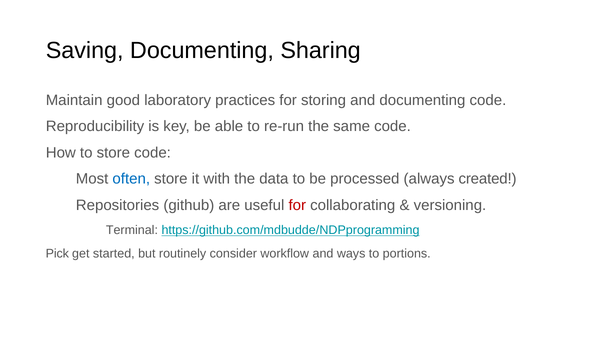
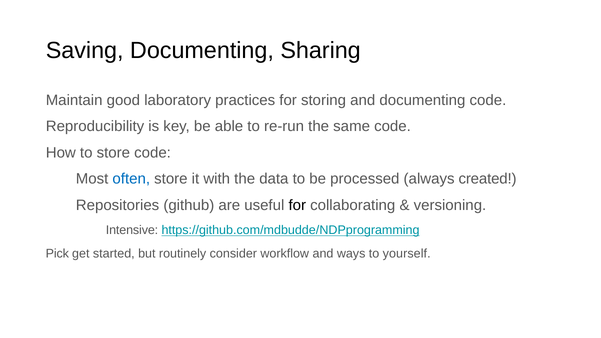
for at (297, 205) colour: red -> black
Terminal: Terminal -> Intensive
portions: portions -> yourself
